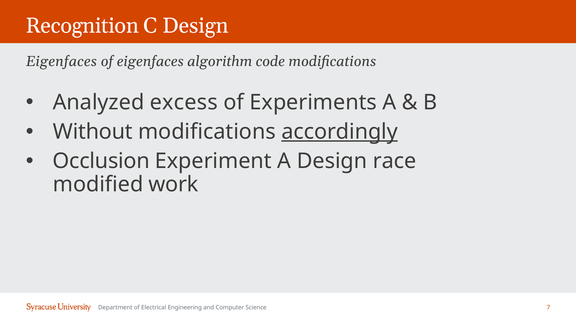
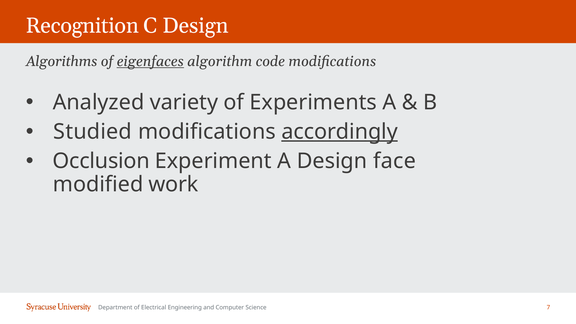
Eigenfaces at (62, 61): Eigenfaces -> Algorithms
eigenfaces at (150, 61) underline: none -> present
excess: excess -> variety
Without: Without -> Studied
race: race -> face
